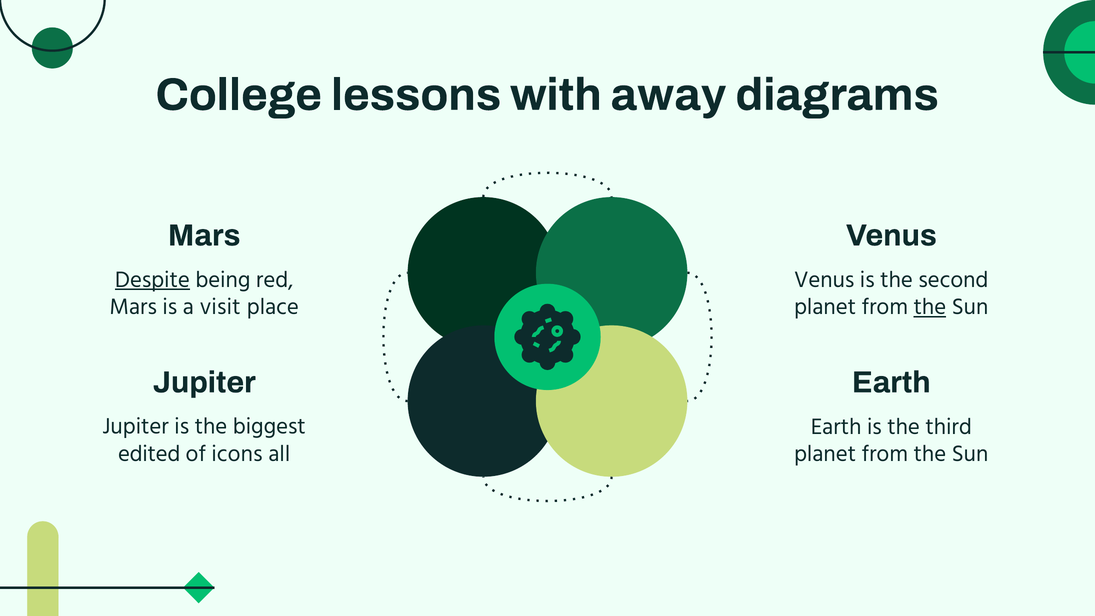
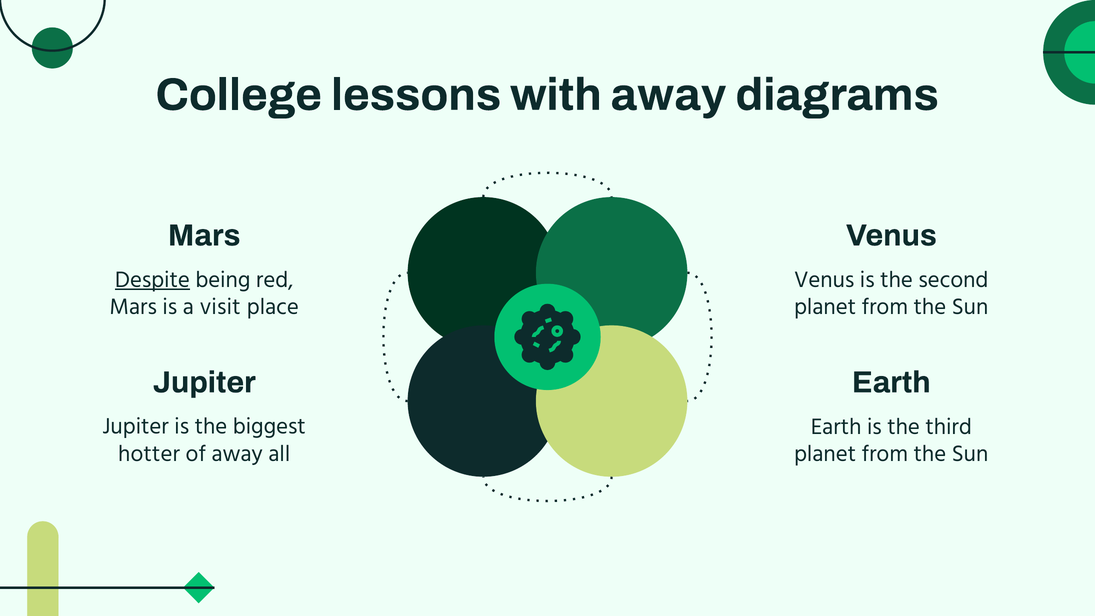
the at (930, 307) underline: present -> none
edited: edited -> hotter
of icons: icons -> away
